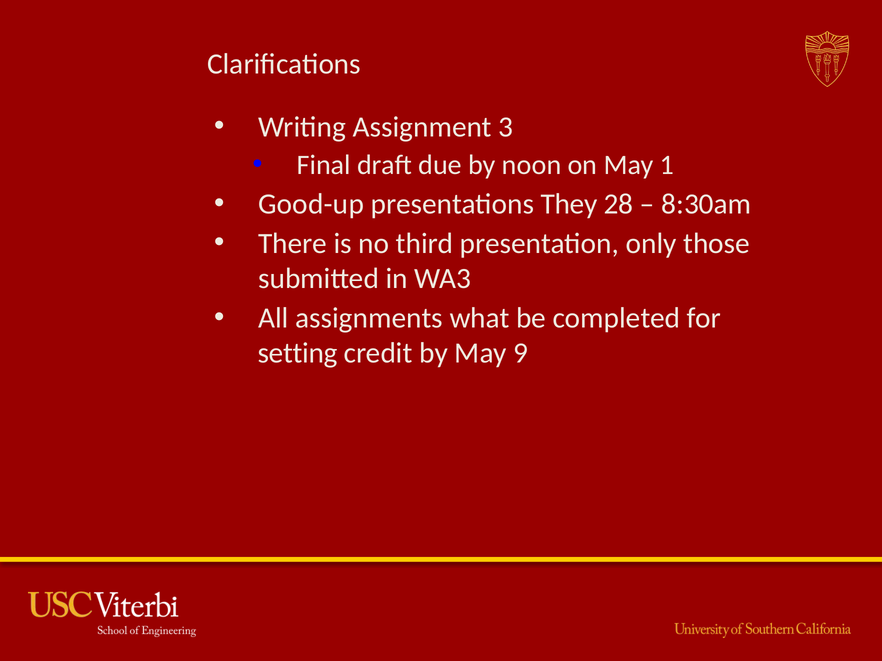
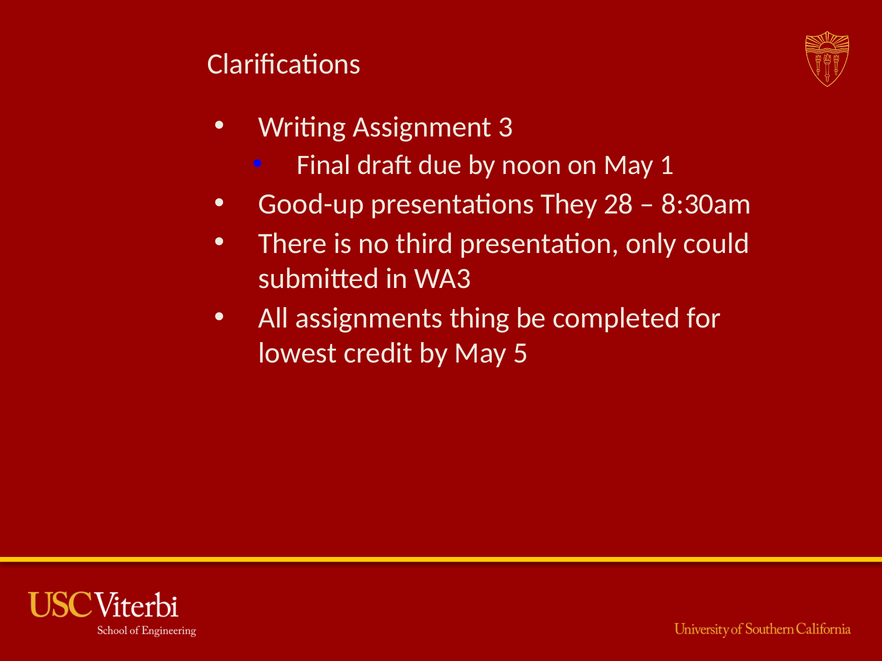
those: those -> could
what: what -> thing
setting: setting -> lowest
9: 9 -> 5
